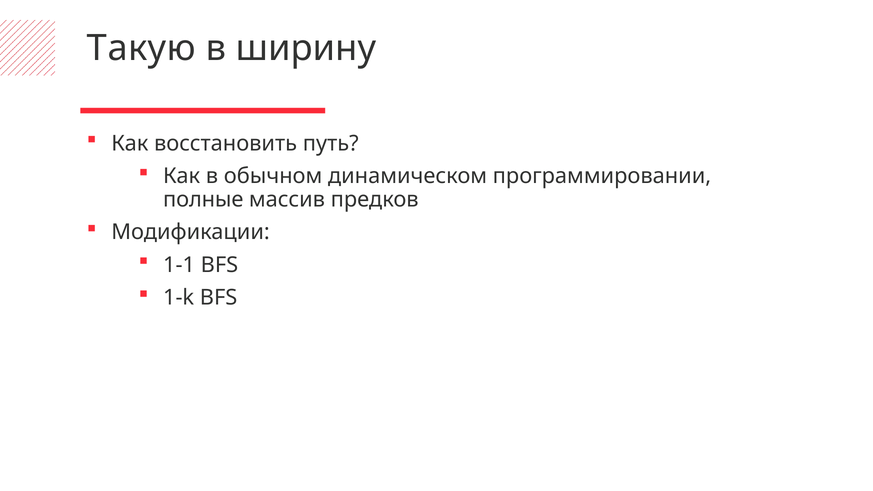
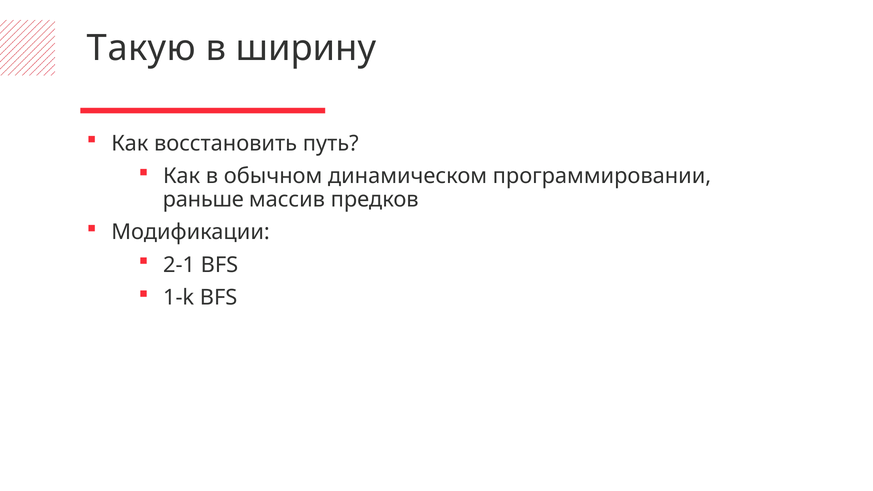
полные: полные -> раньше
1-1: 1-1 -> 2-1
